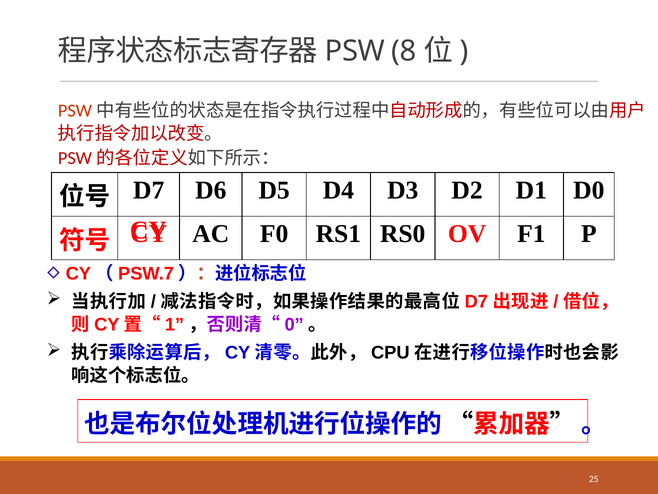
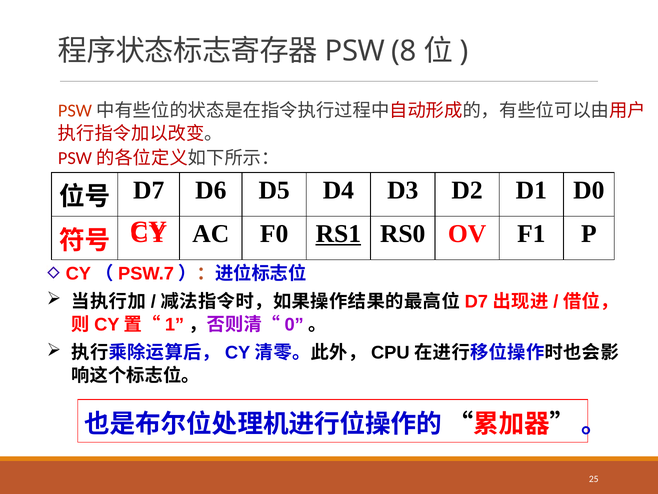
RS1 underline: none -> present
